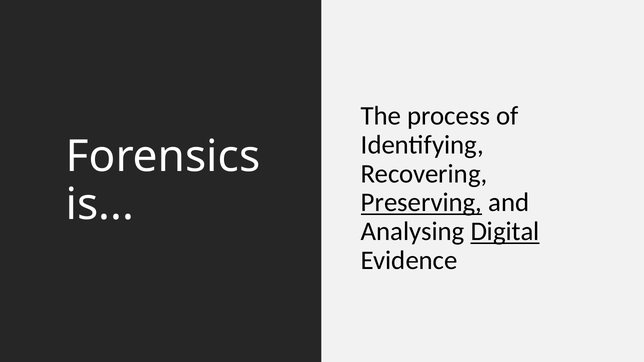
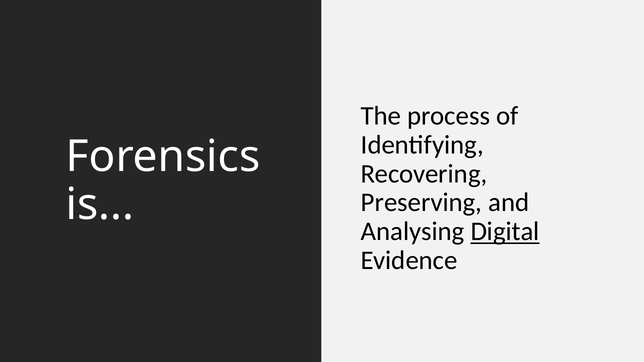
Preserving underline: present -> none
